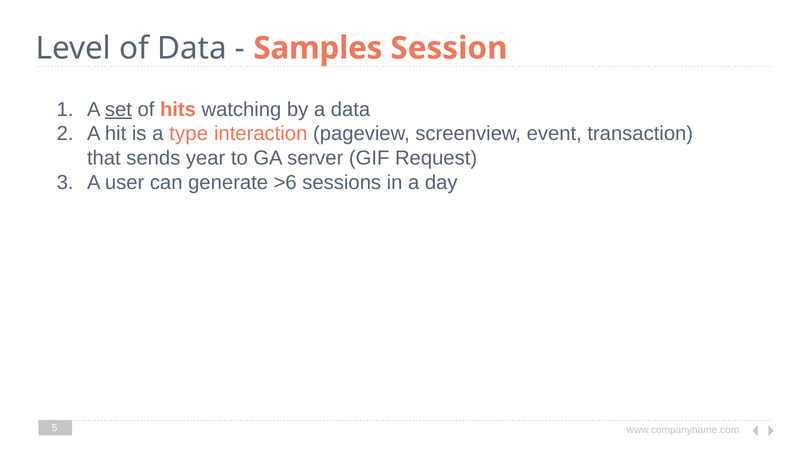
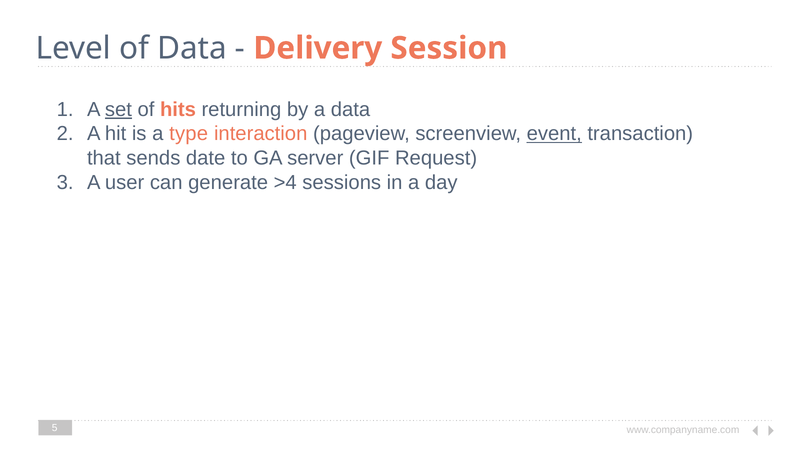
Samples: Samples -> Delivery
watching: watching -> returning
event underline: none -> present
year: year -> date
>6: >6 -> >4
